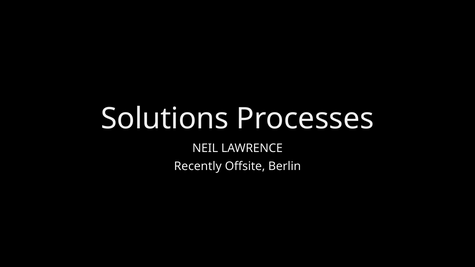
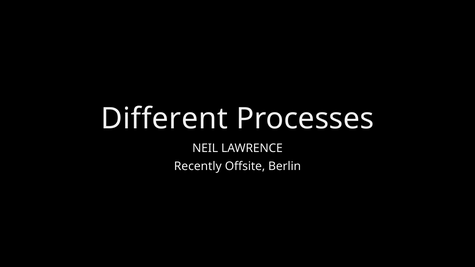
Solutions: Solutions -> Different
